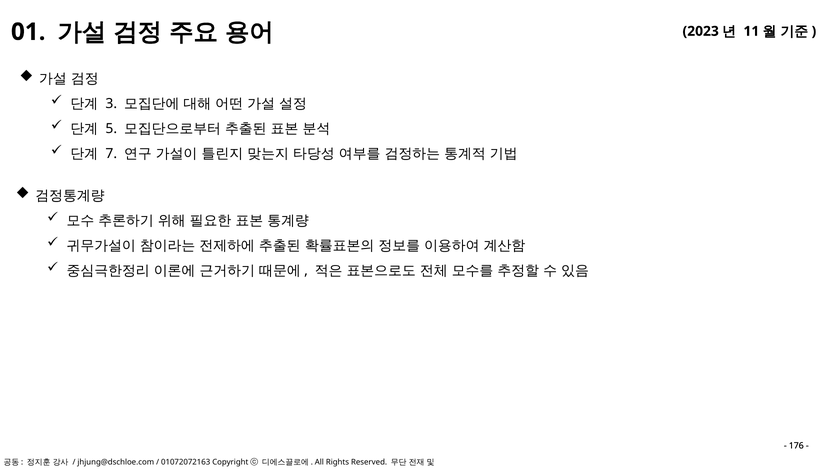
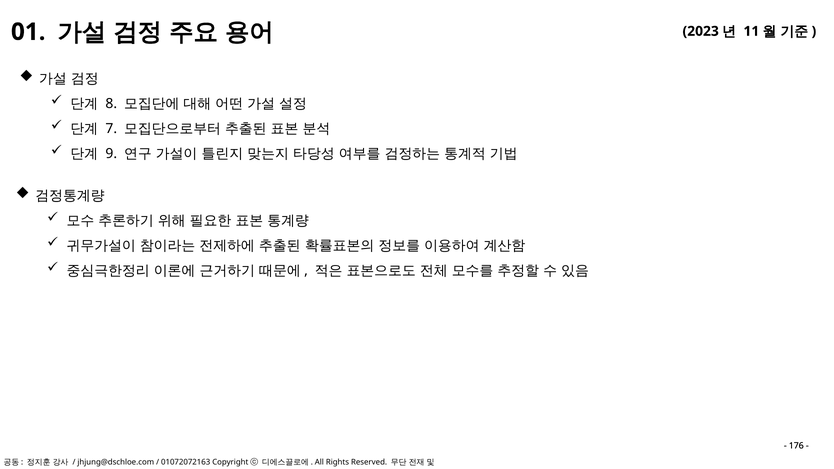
3: 3 -> 8
5: 5 -> 7
7: 7 -> 9
